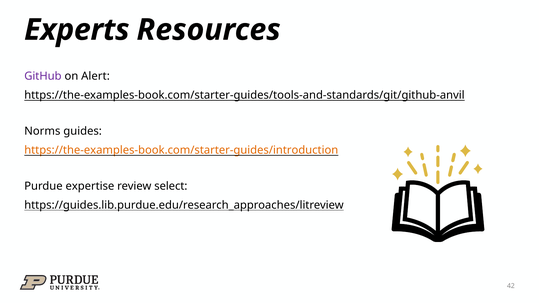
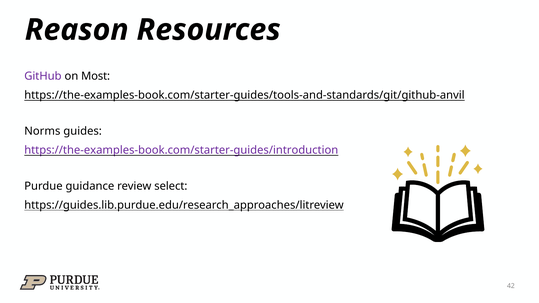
Experts: Experts -> Reason
Alert: Alert -> Most
https://the-examples-book.com/starter-guides/introduction colour: orange -> purple
expertise: expertise -> guidance
